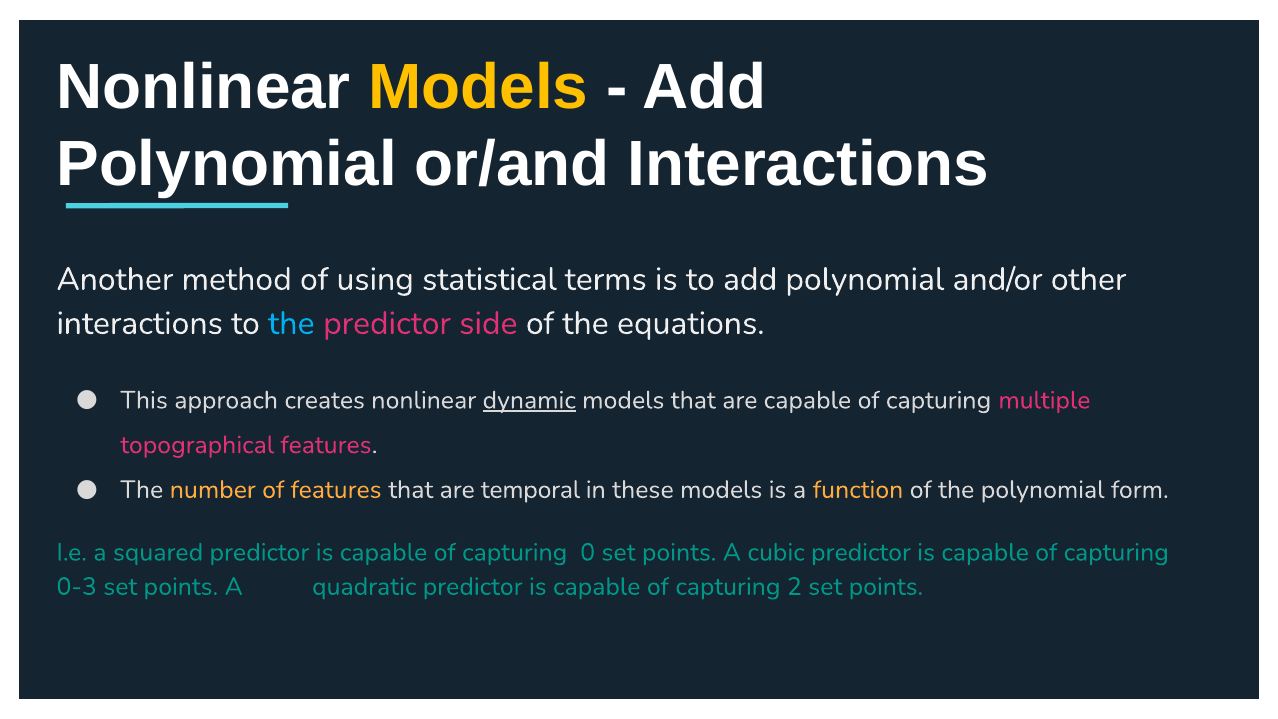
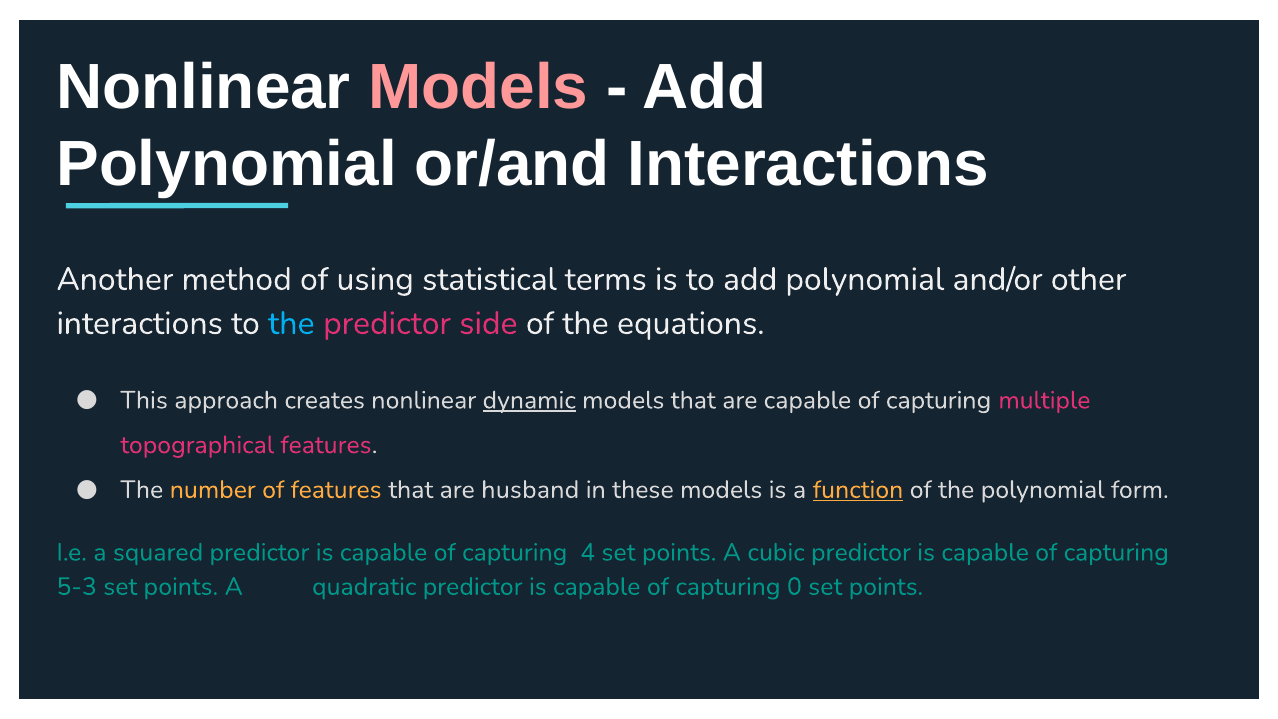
Models at (478, 87) colour: yellow -> pink
temporal: temporal -> husband
function underline: none -> present
0: 0 -> 4
0-3: 0-3 -> 5-3
2: 2 -> 0
